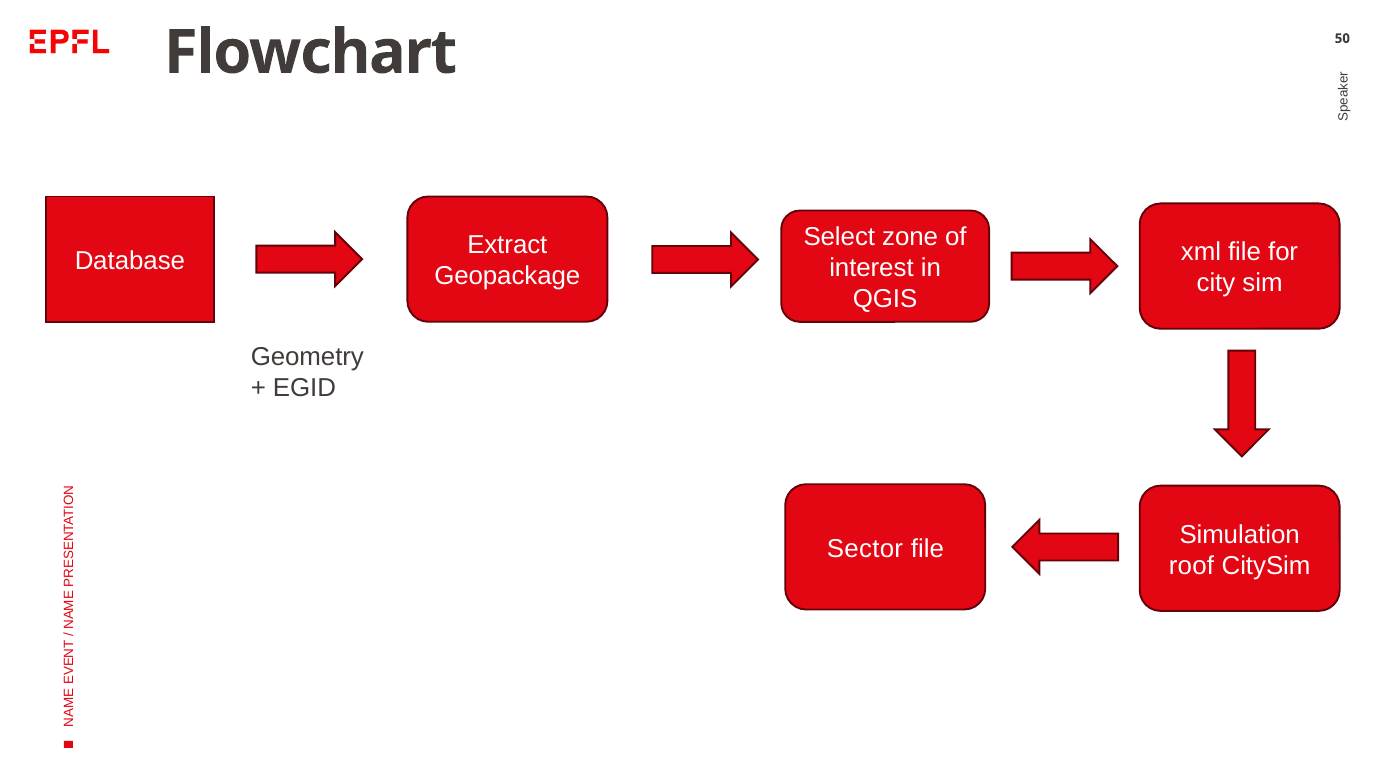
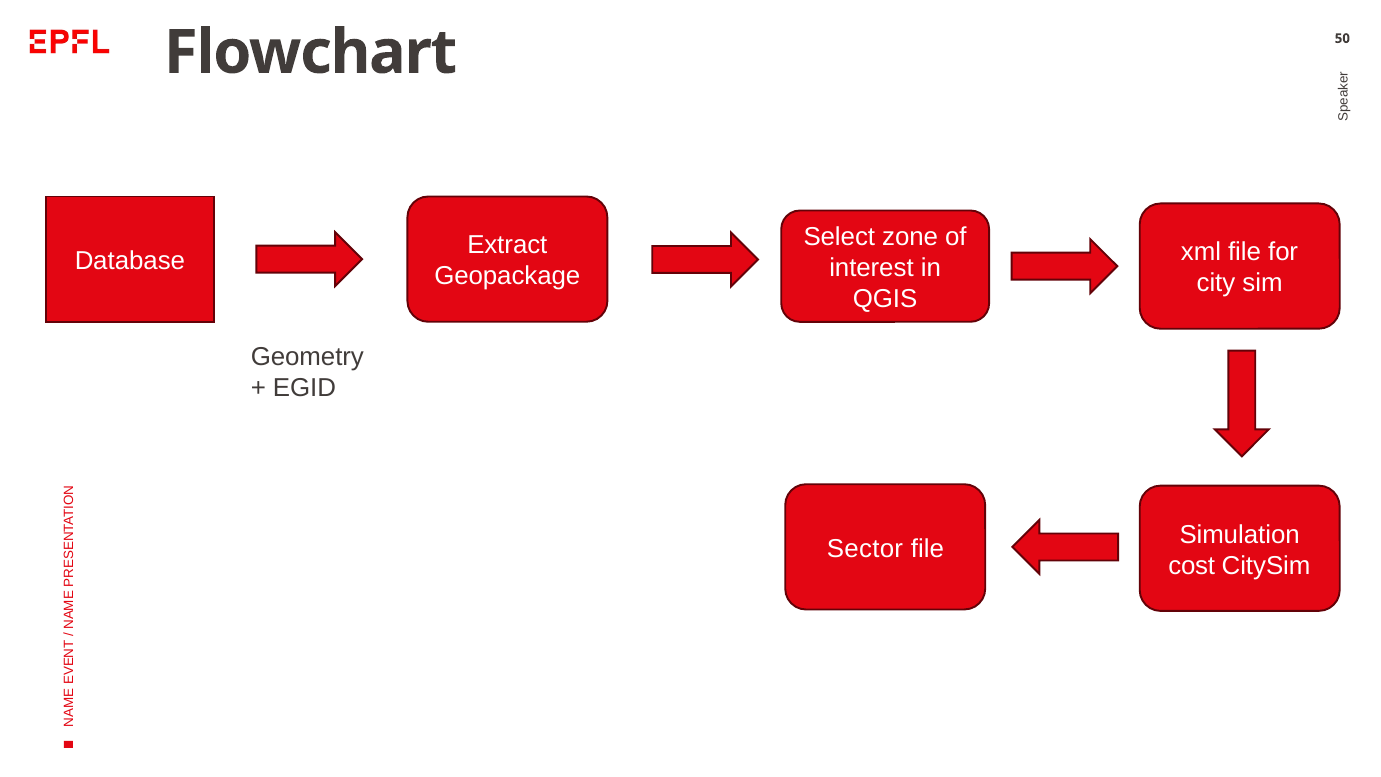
roof: roof -> cost
